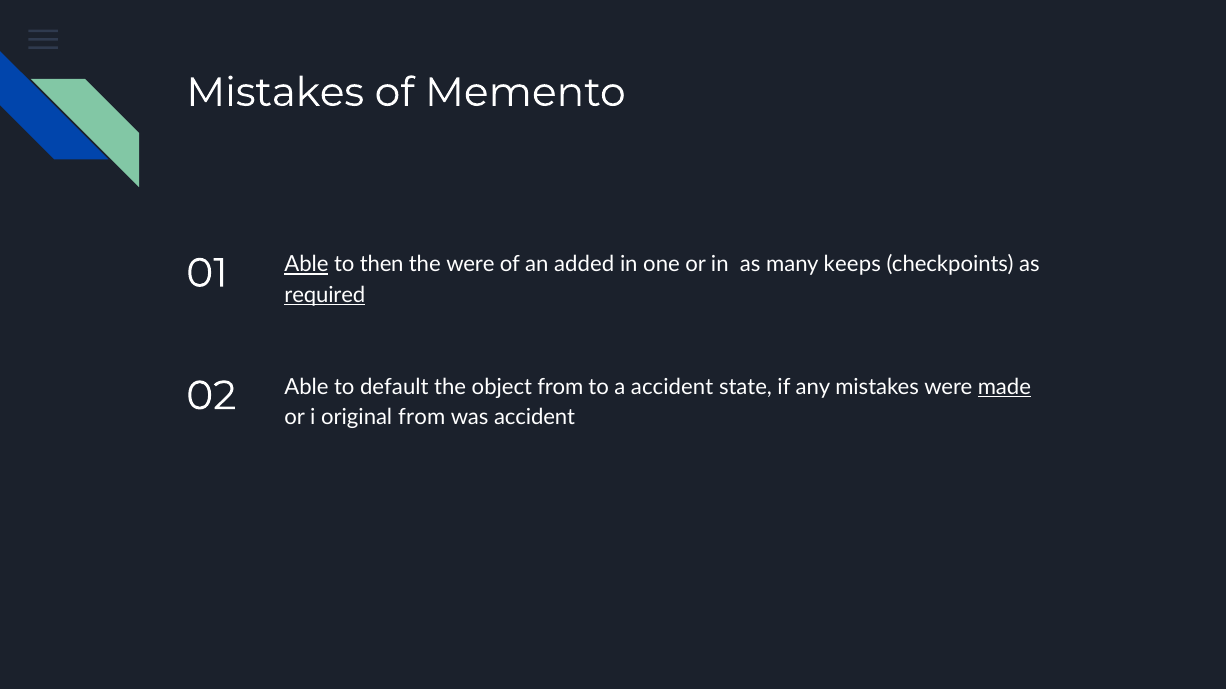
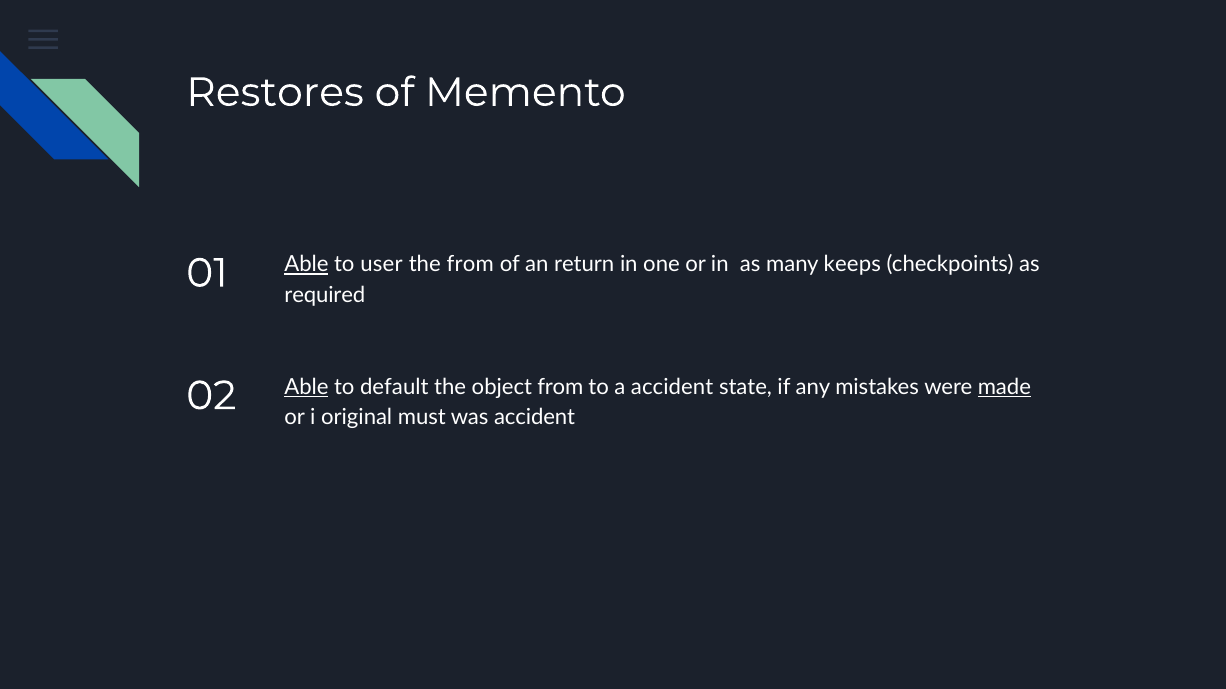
Mistakes at (275, 92): Mistakes -> Restores
then: then -> user
the were: were -> from
added: added -> return
required underline: present -> none
Able at (307, 388) underline: none -> present
original from: from -> must
